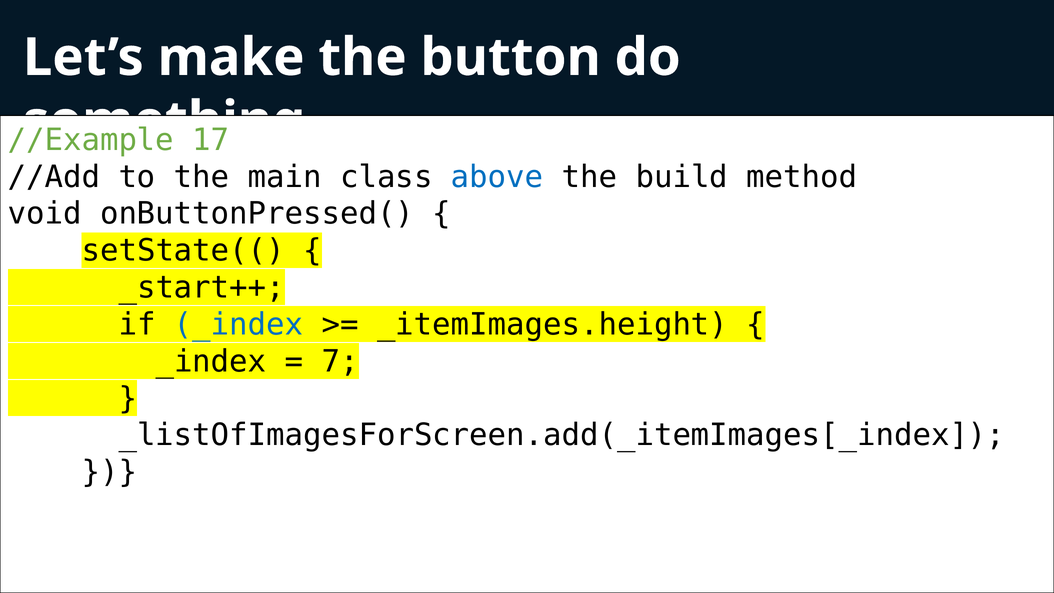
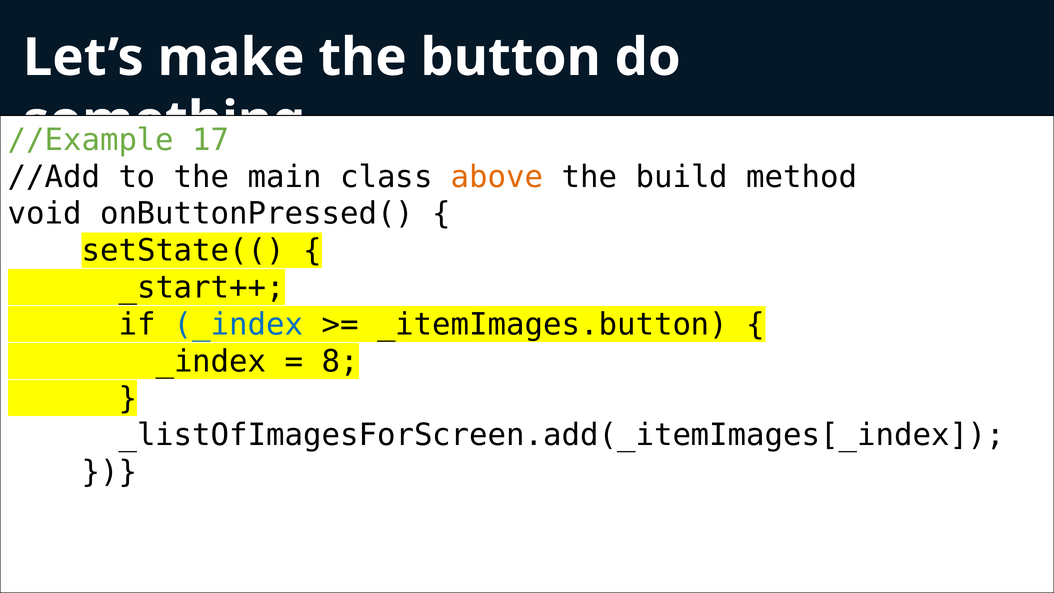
above colour: blue -> orange
_itemImages.height: _itemImages.height -> _itemImages.button
7: 7 -> 8
